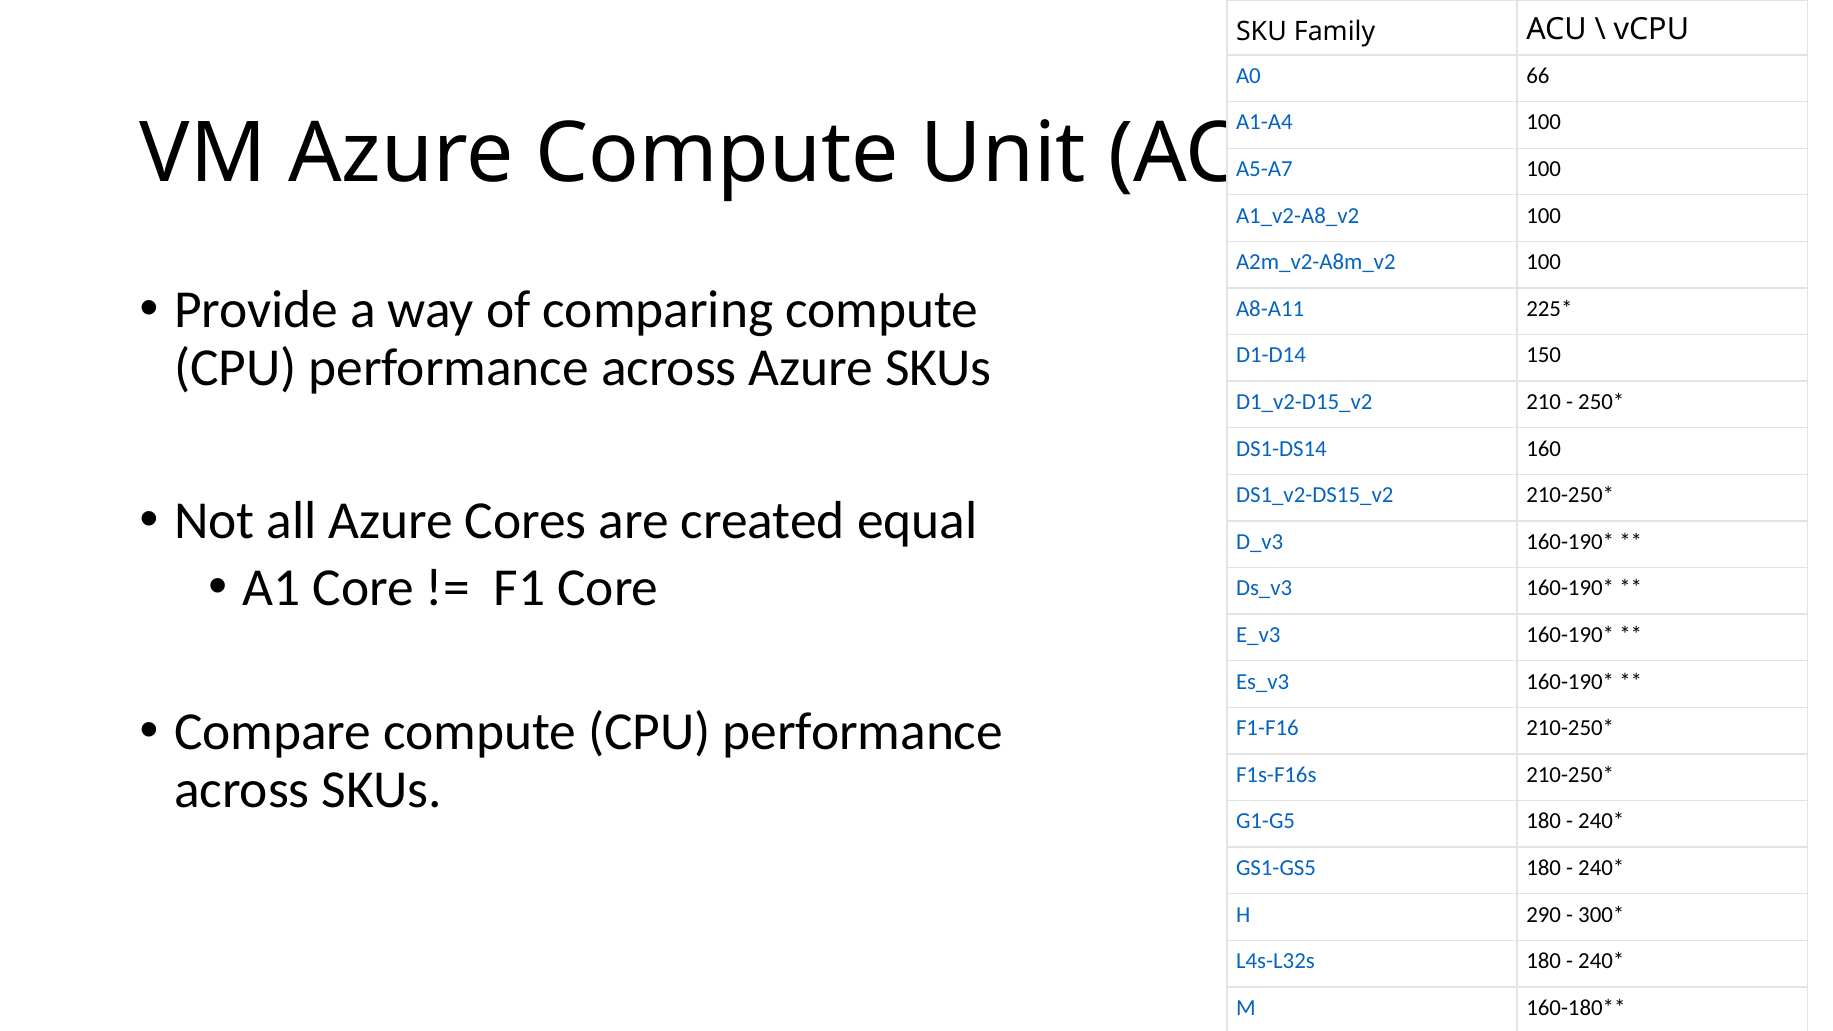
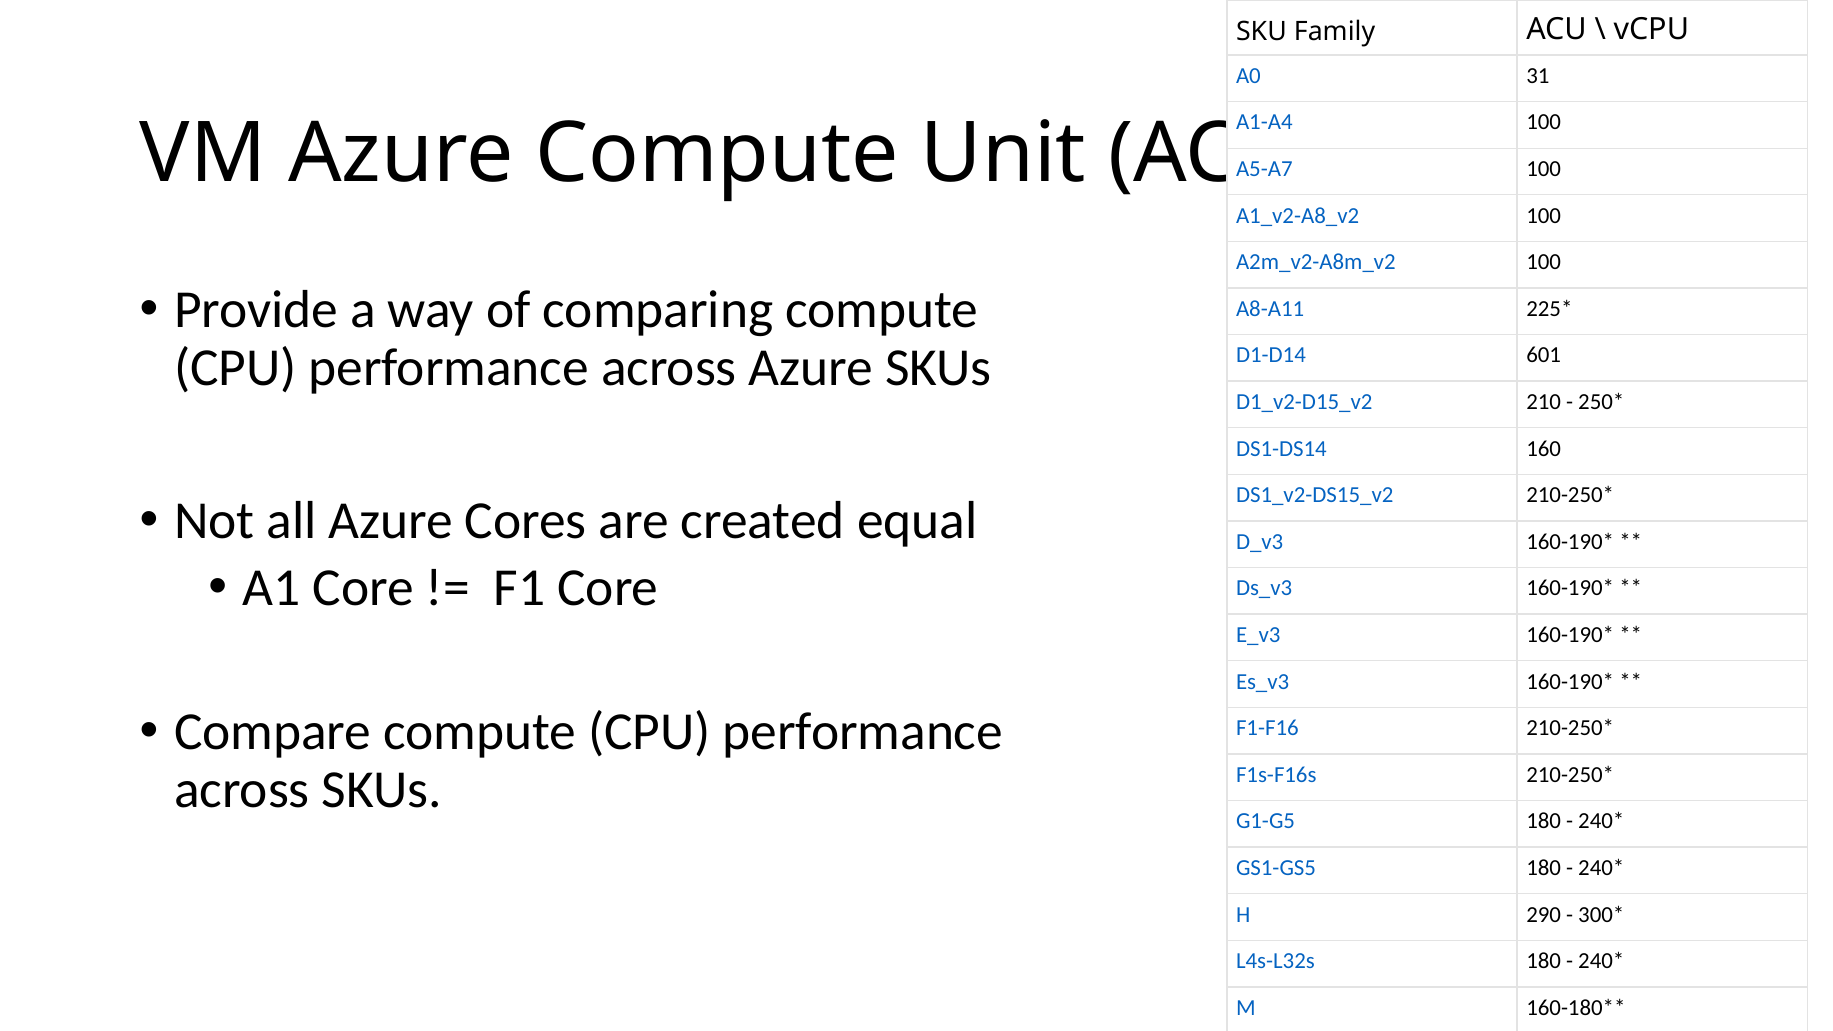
66: 66 -> 31
150: 150 -> 601
